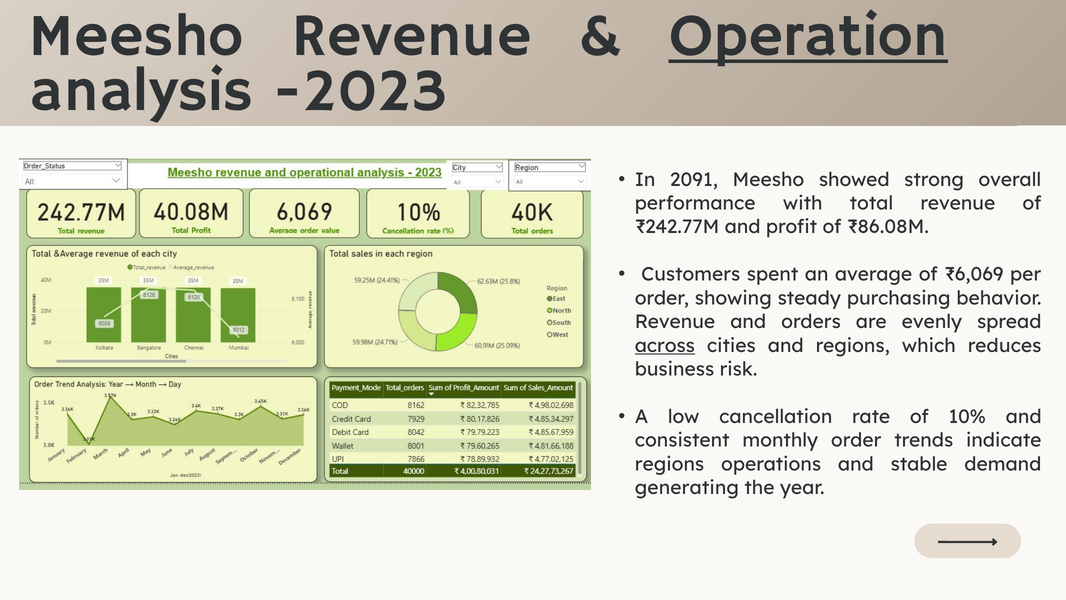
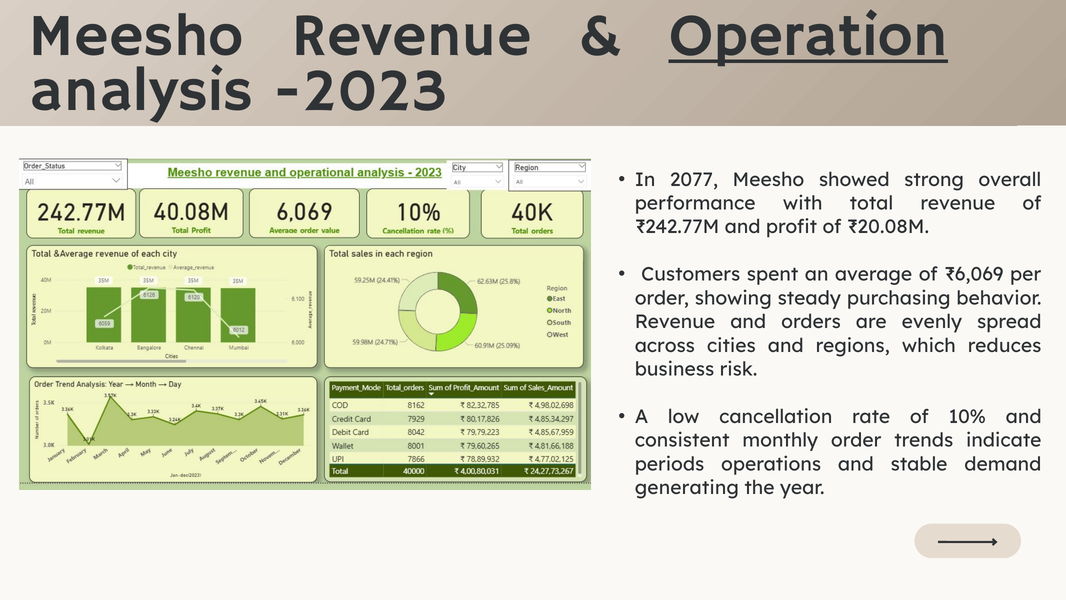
2091: 2091 -> 2077
₹86.08M: ₹86.08M -> ₹20.08M
across underline: present -> none
regions at (669, 464): regions -> periods
